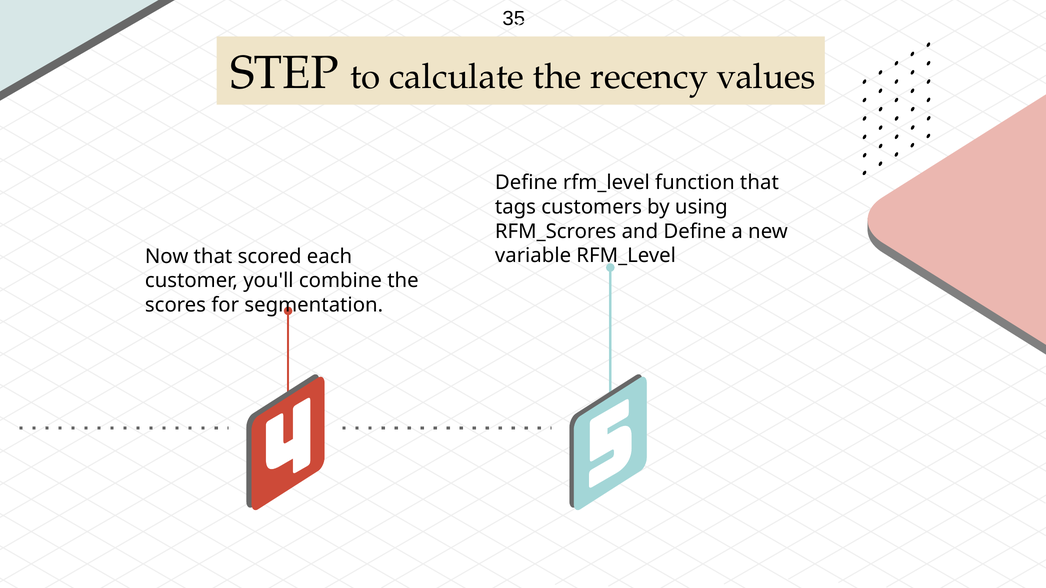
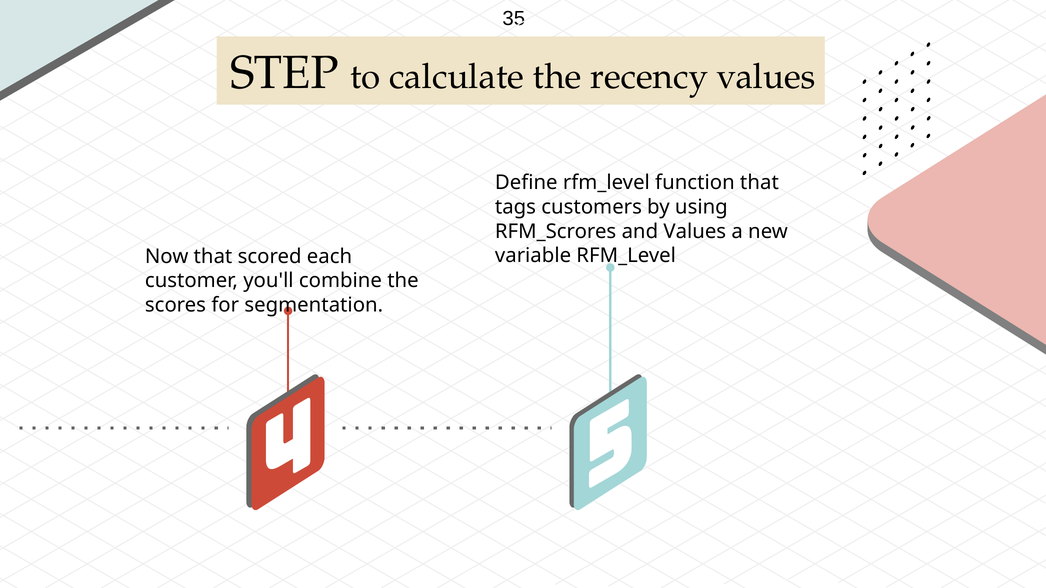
and Define: Define -> Values
